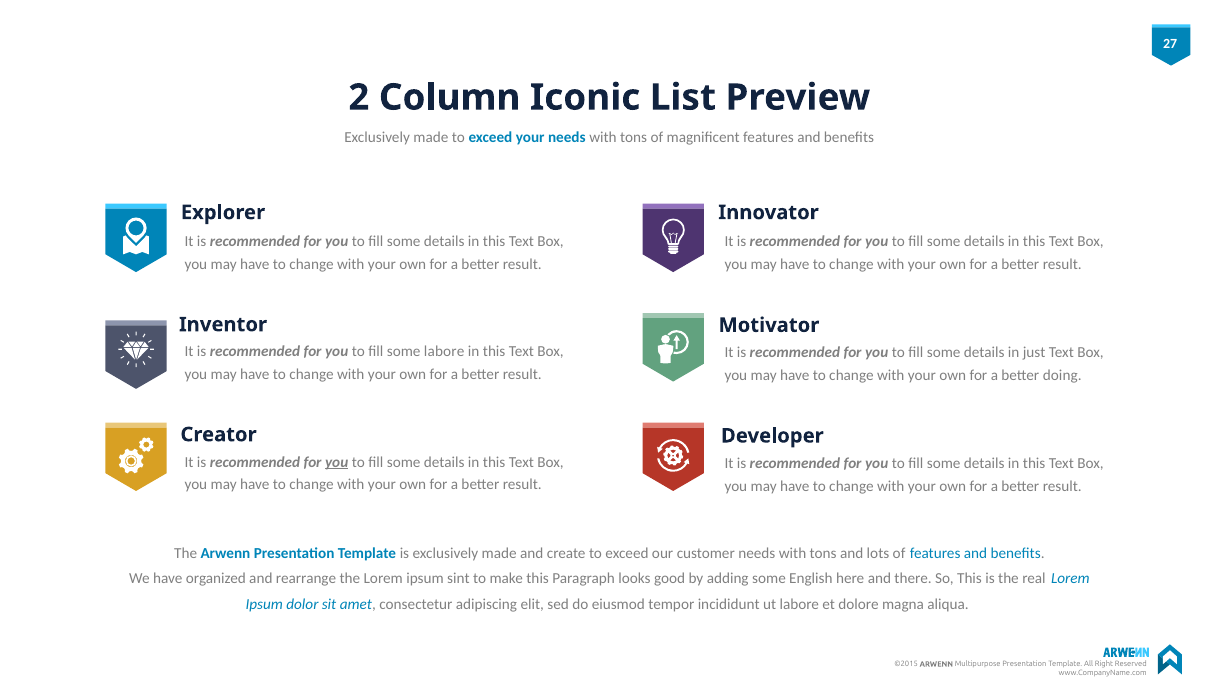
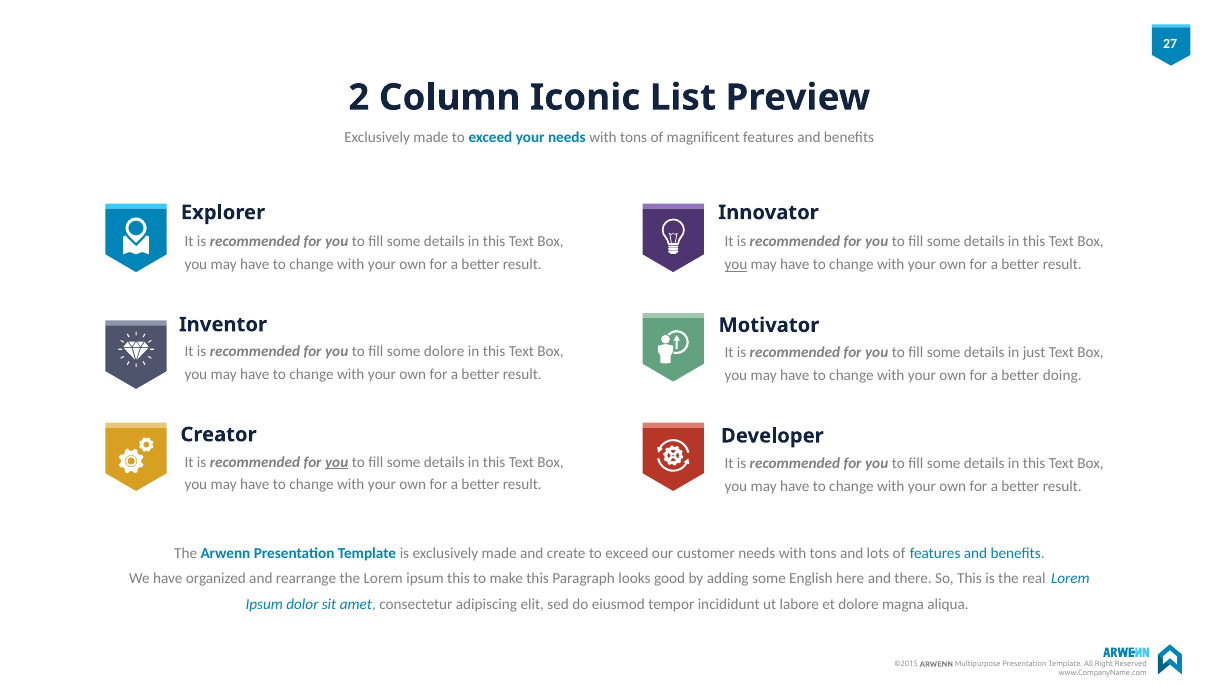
you at (736, 264) underline: none -> present
some labore: labore -> dolore
ipsum sint: sint -> this
